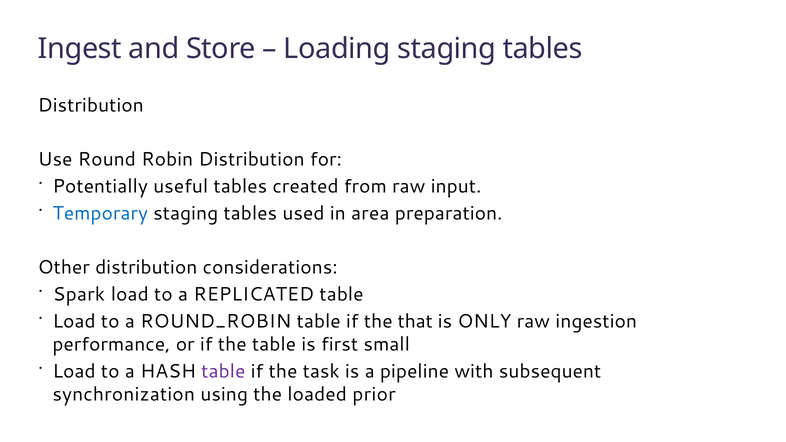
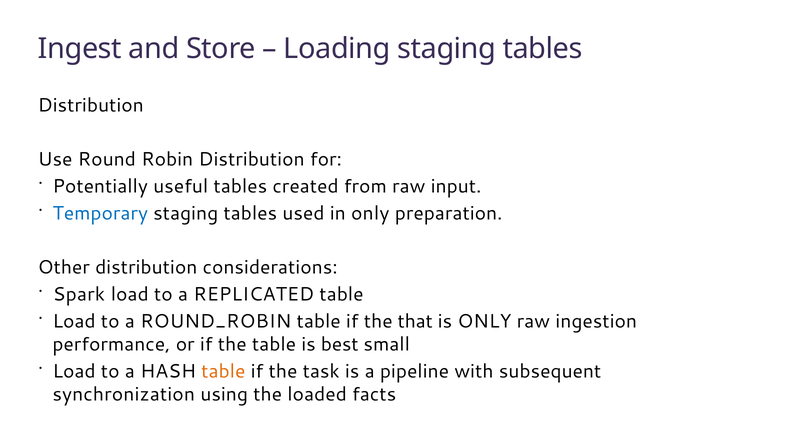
in area: area -> only
first: first -> best
table at (223, 372) colour: purple -> orange
prior: prior -> facts
